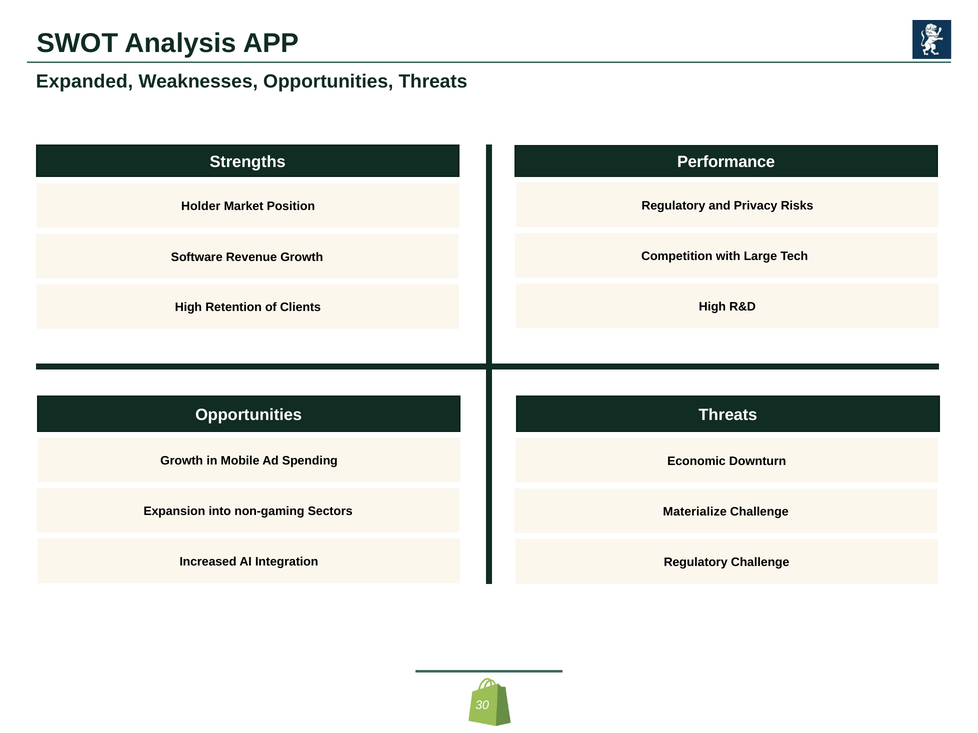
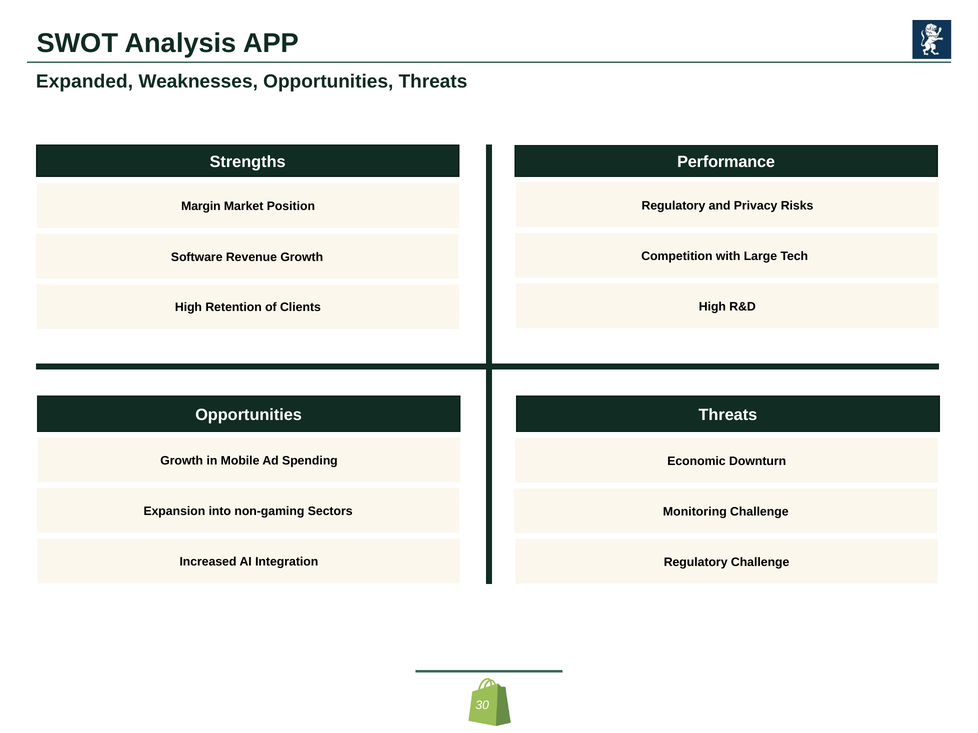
Holder: Holder -> Margin
Materialize: Materialize -> Monitoring
